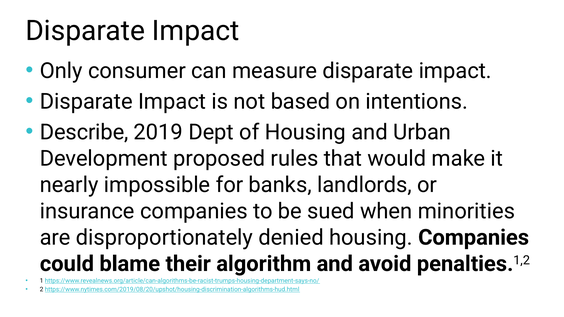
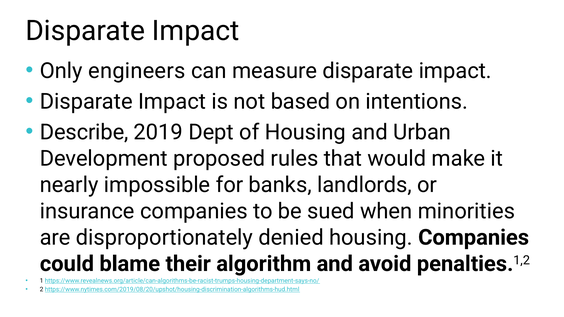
consumer: consumer -> engineers
